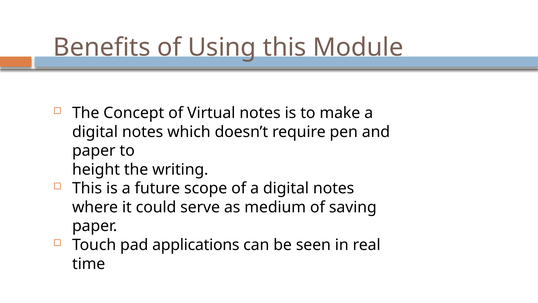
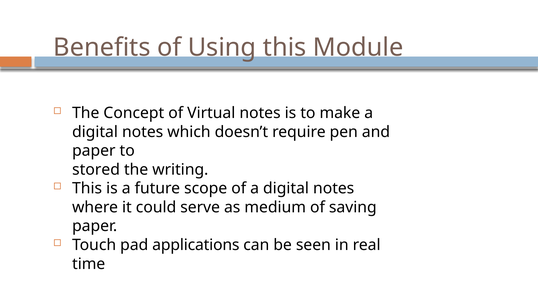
height: height -> stored
